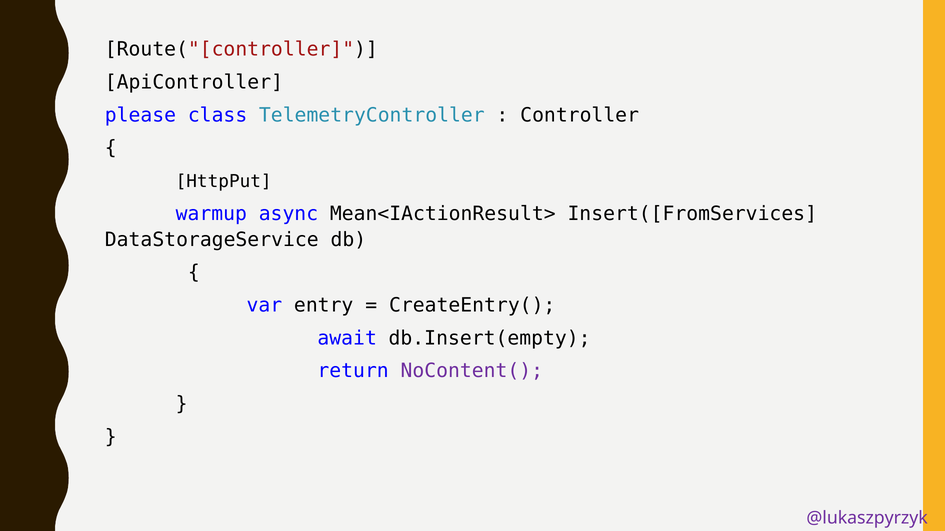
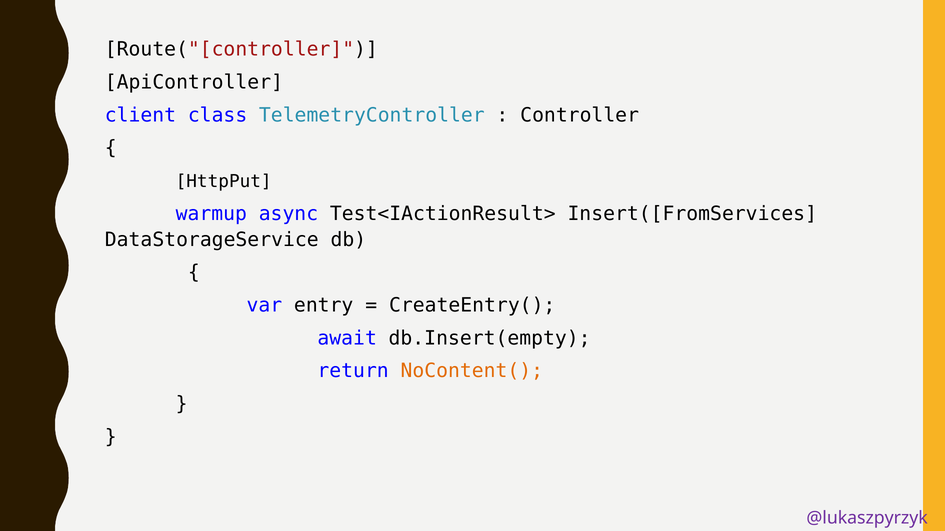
please: please -> client
Mean<IActionResult>: Mean<IActionResult> -> Test<IActionResult>
NoContent( colour: purple -> orange
